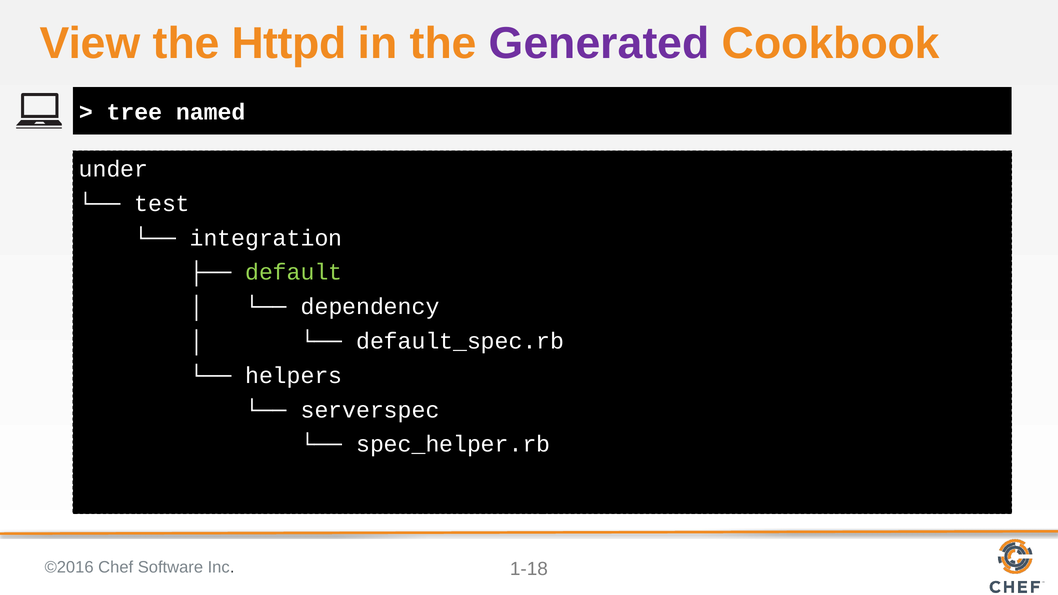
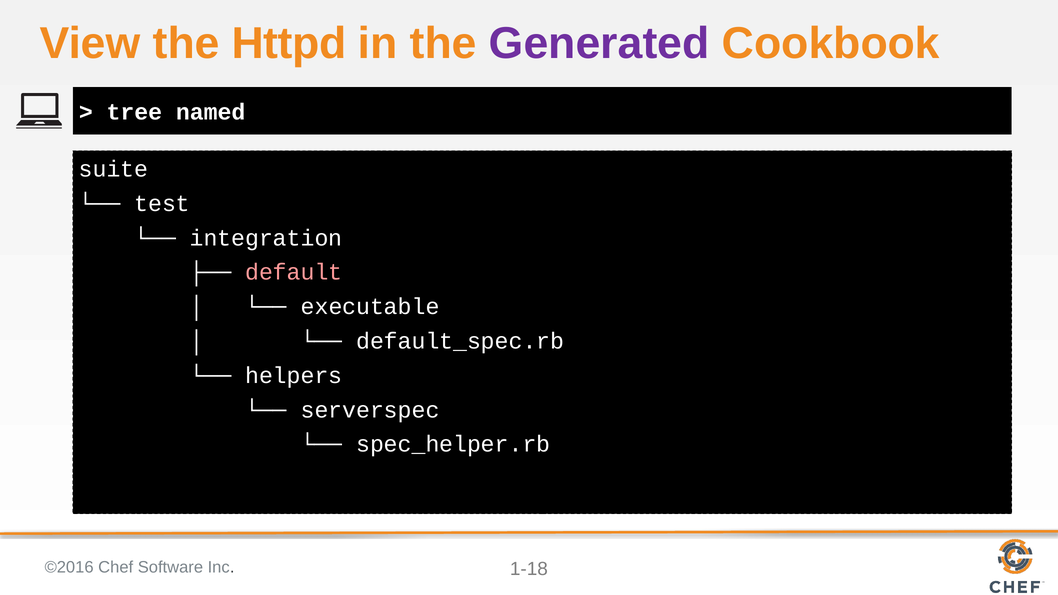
under: under -> suite
default colour: light green -> pink
dependency: dependency -> executable
